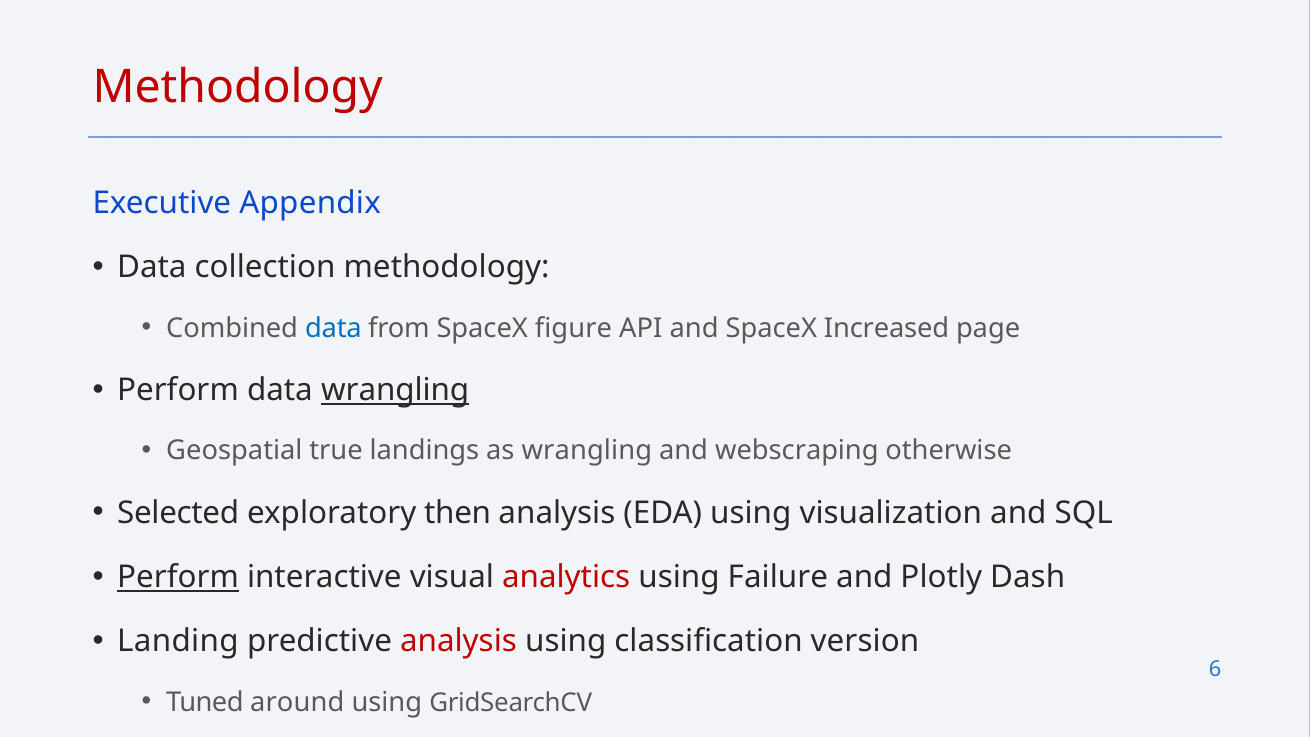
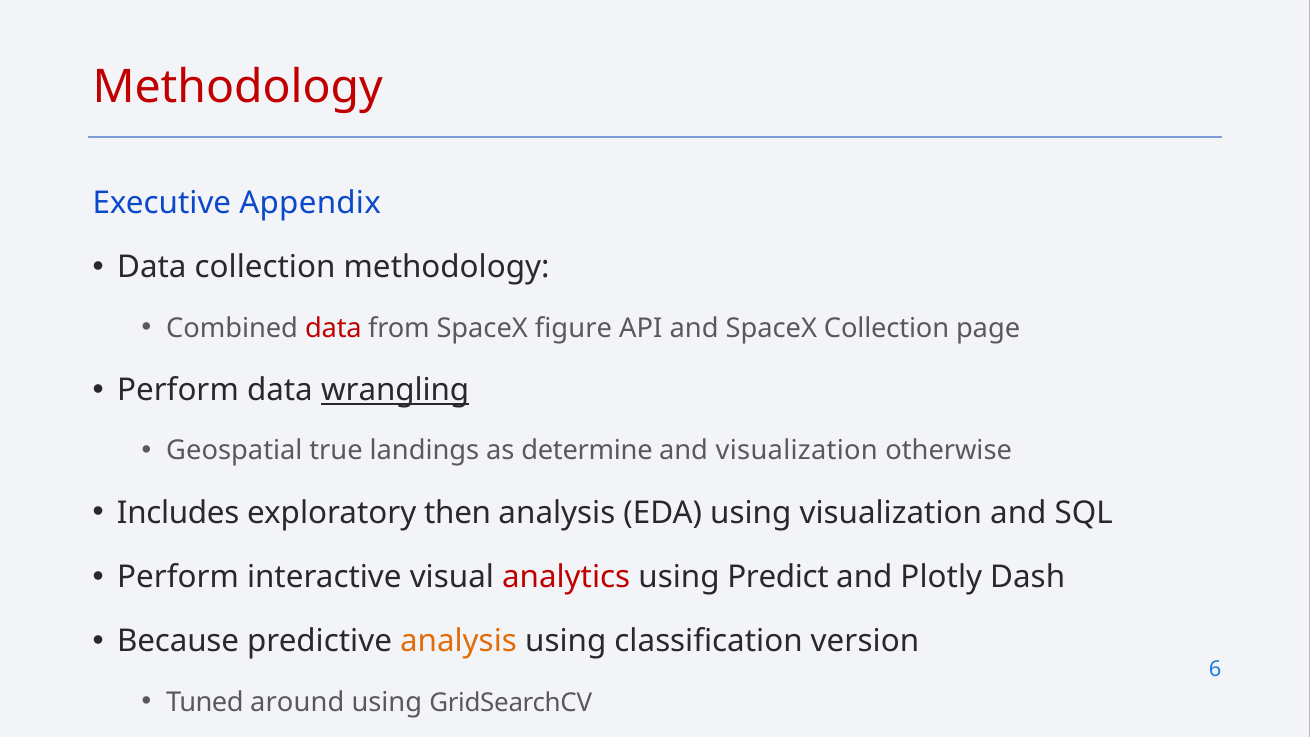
data at (333, 328) colour: blue -> red
SpaceX Increased: Increased -> Collection
as wrangling: wrangling -> determine
and webscraping: webscraping -> visualization
Selected: Selected -> Includes
Perform at (178, 577) underline: present -> none
Failure: Failure -> Predict
Landing: Landing -> Because
analysis at (458, 641) colour: red -> orange
